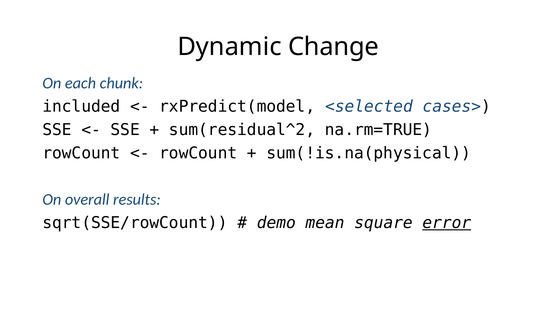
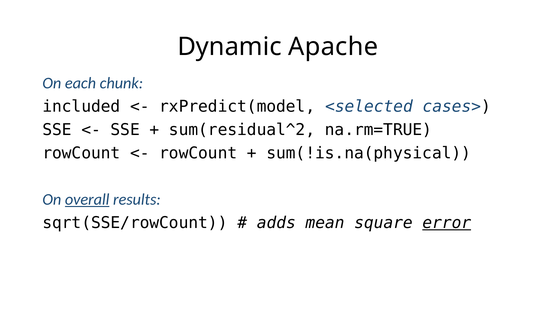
Change: Change -> Apache
overall underline: none -> present
demo: demo -> adds
